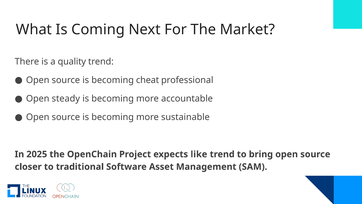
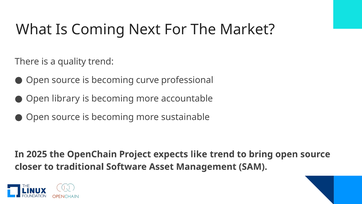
cheat: cheat -> curve
steady: steady -> library
